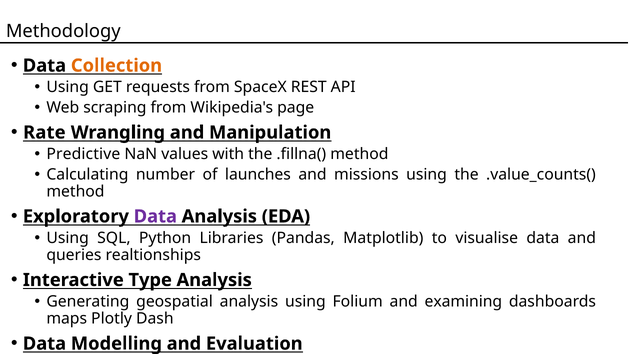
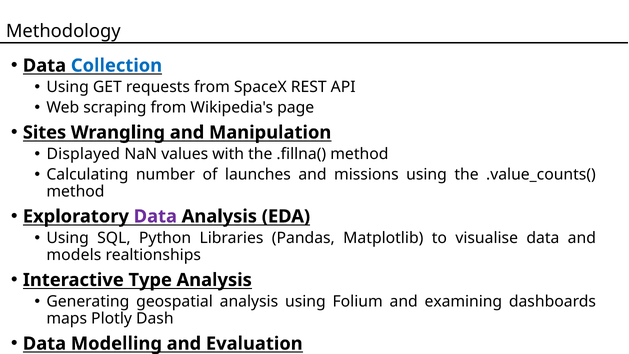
Collection colour: orange -> blue
Rate: Rate -> Sites
Predictive: Predictive -> Displayed
queries: queries -> models
